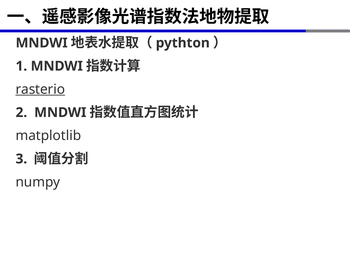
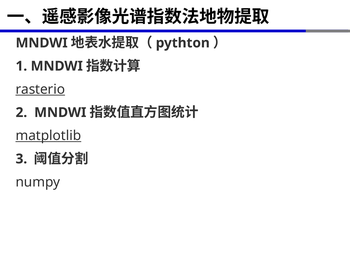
matplotlib underline: none -> present
